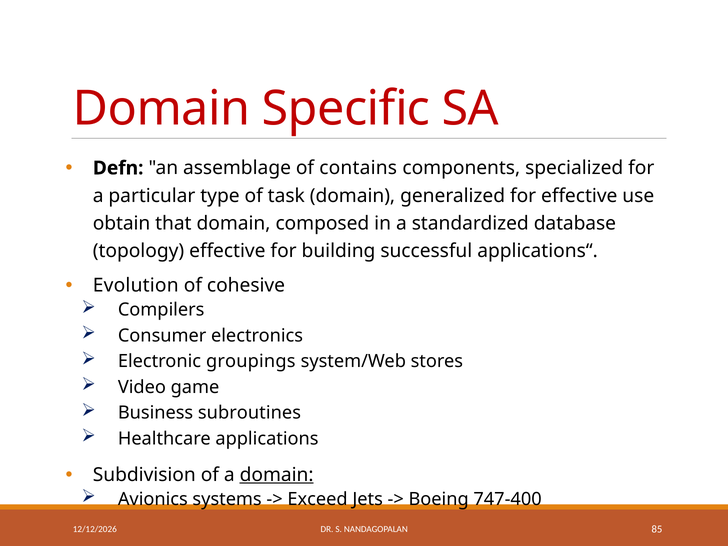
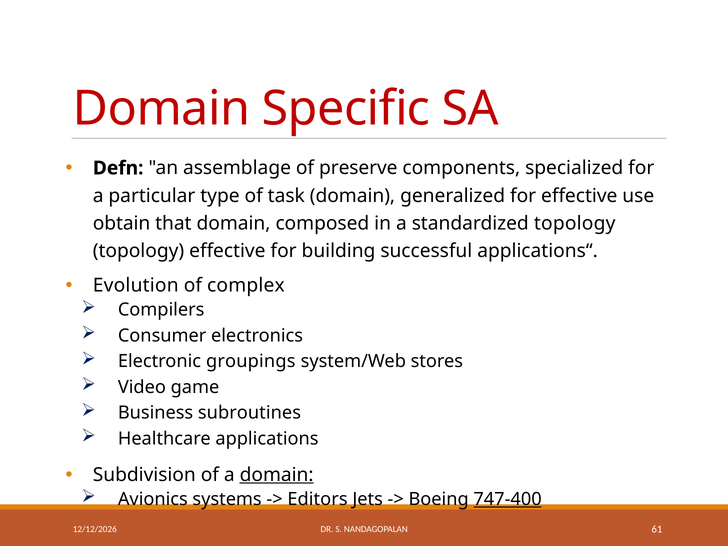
contains: contains -> preserve
standardized database: database -> topology
cohesive: cohesive -> complex
Exceed: Exceed -> Editors
747-400 underline: none -> present
85: 85 -> 61
